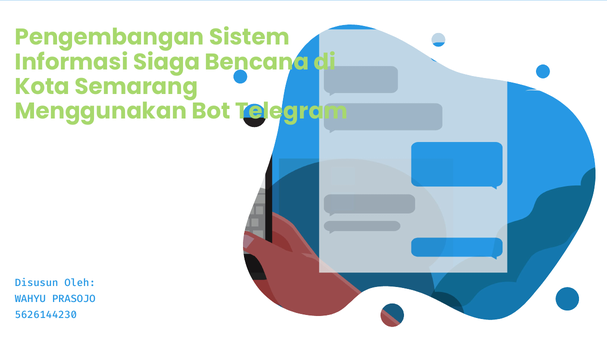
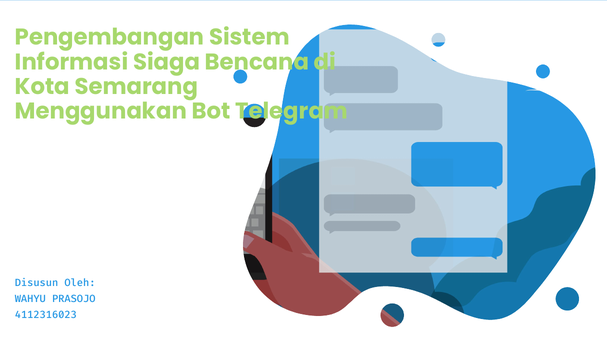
5626144230: 5626144230 -> 4112316023
